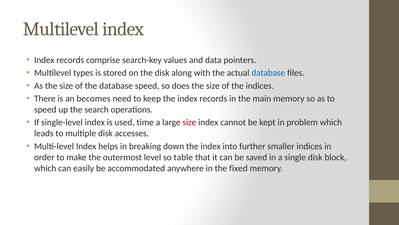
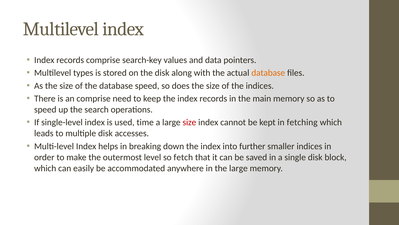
database at (268, 73) colour: blue -> orange
an becomes: becomes -> comprise
problem: problem -> fetching
table: table -> fetch
the fixed: fixed -> large
